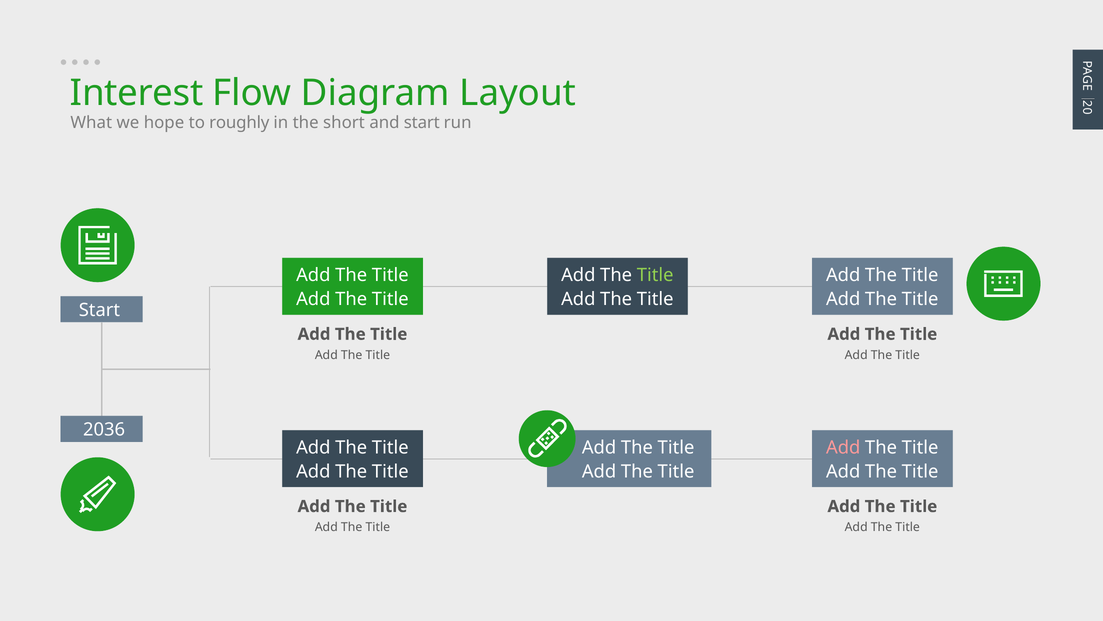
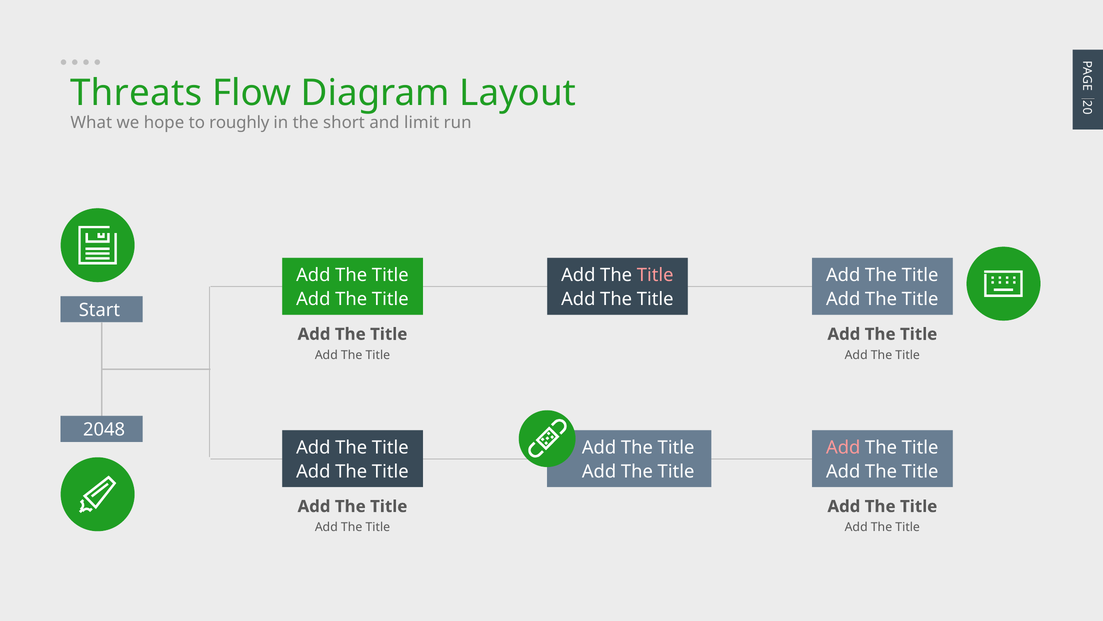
Interest: Interest -> Threats
and start: start -> limit
Title at (655, 275) colour: light green -> pink
2036: 2036 -> 2048
